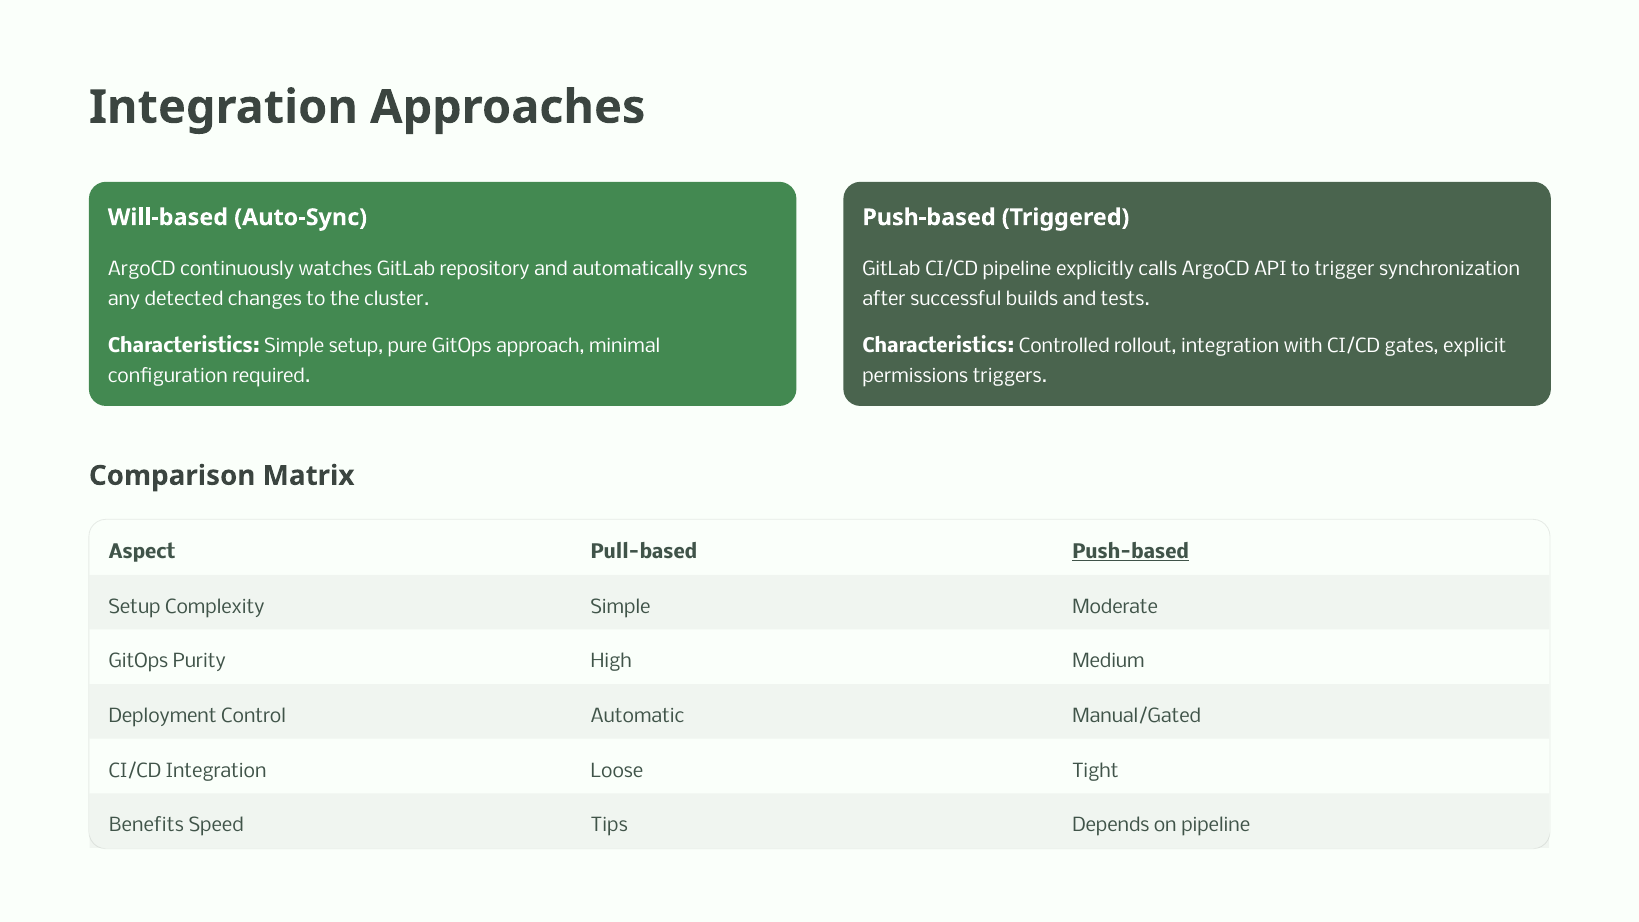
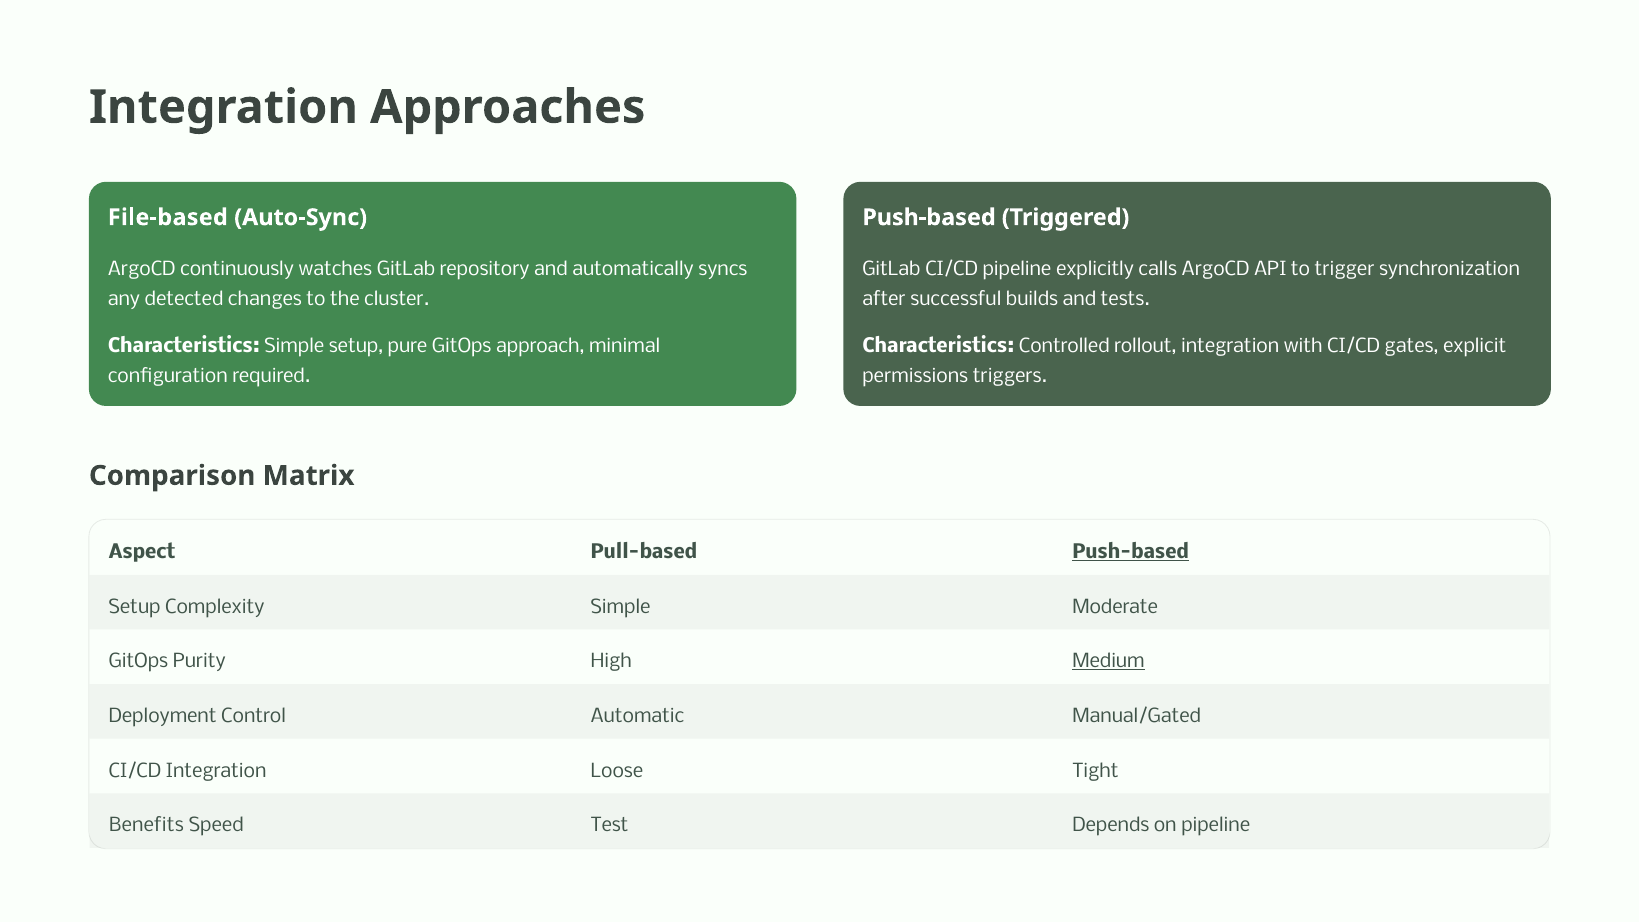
Will-based: Will-based -> File-based
Medium underline: none -> present
Tips: Tips -> Test
